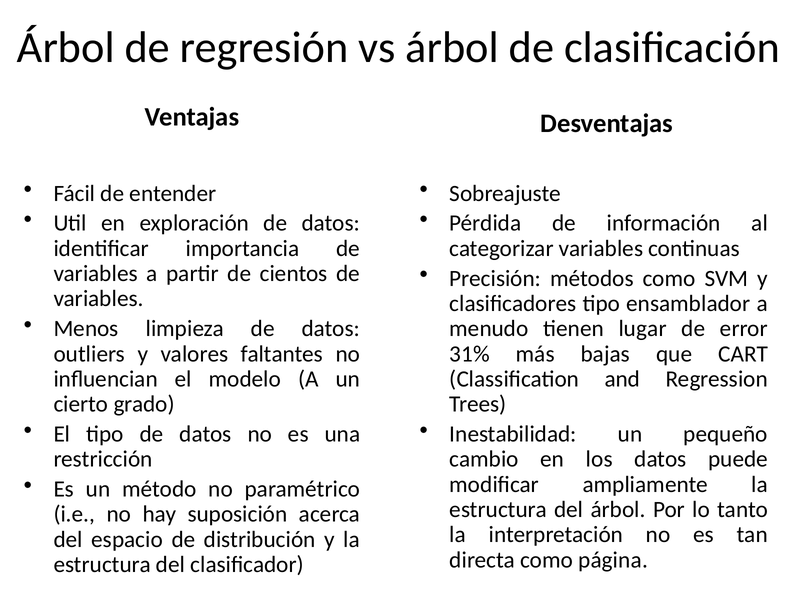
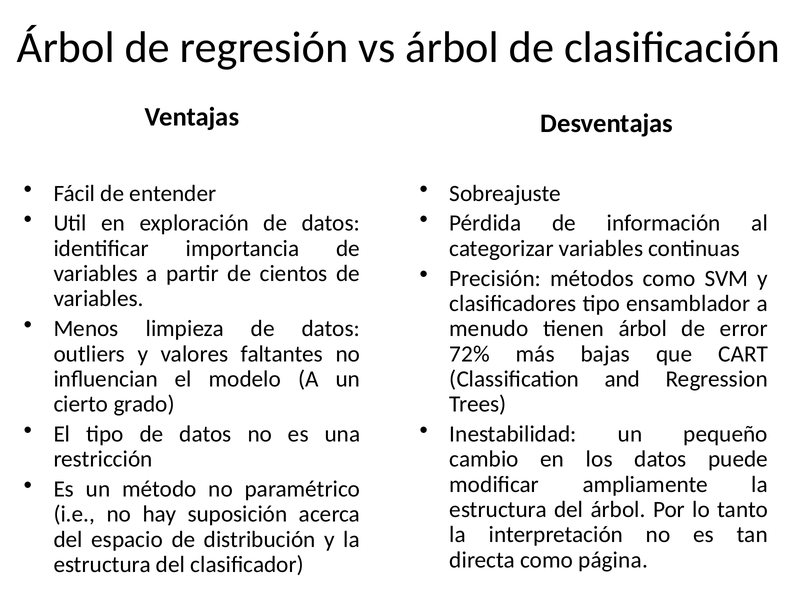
tienen lugar: lugar -> árbol
31%: 31% -> 72%
